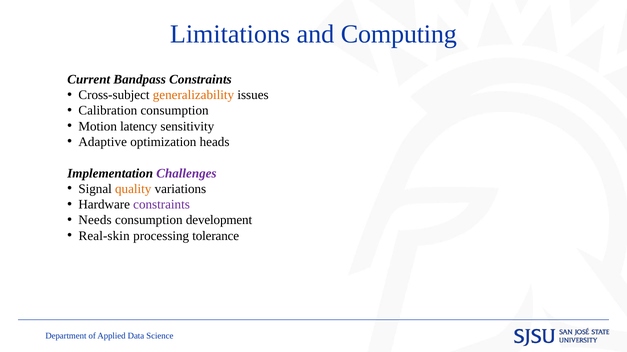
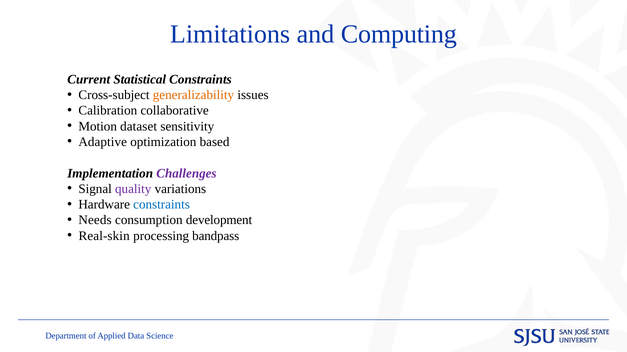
Bandpass: Bandpass -> Statistical
Calibration consumption: consumption -> collaborative
latency: latency -> dataset
heads: heads -> based
quality colour: orange -> purple
constraints at (162, 205) colour: purple -> blue
tolerance: tolerance -> bandpass
